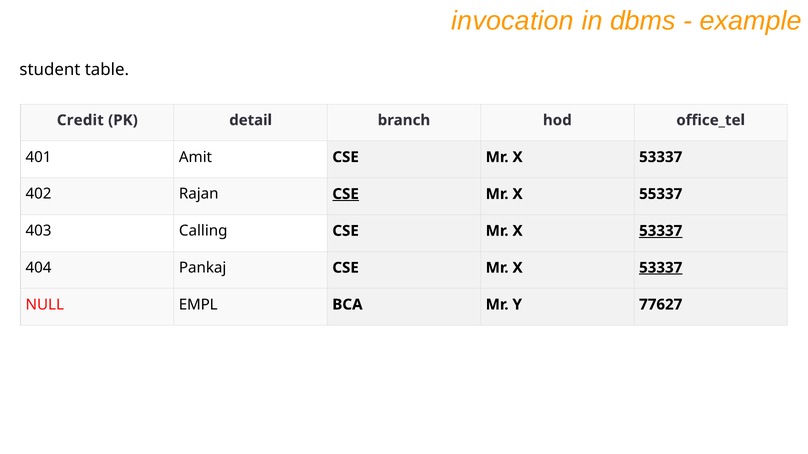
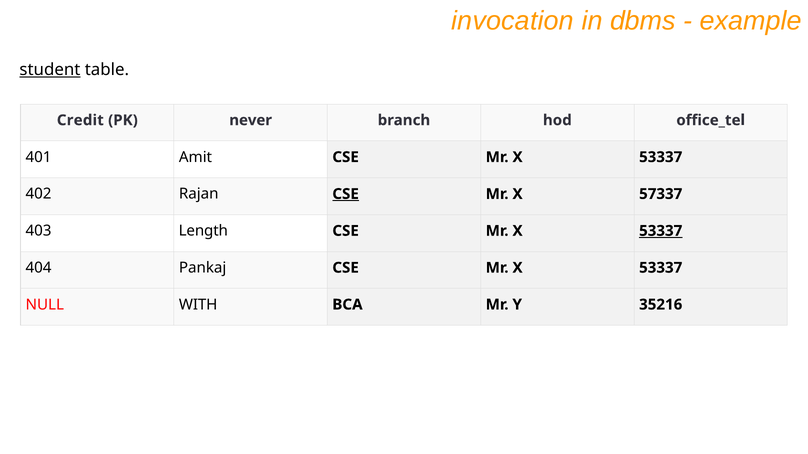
student underline: none -> present
detail: detail -> never
55337: 55337 -> 57337
Calling: Calling -> Length
53337 at (661, 268) underline: present -> none
EMPL: EMPL -> WITH
77627: 77627 -> 35216
